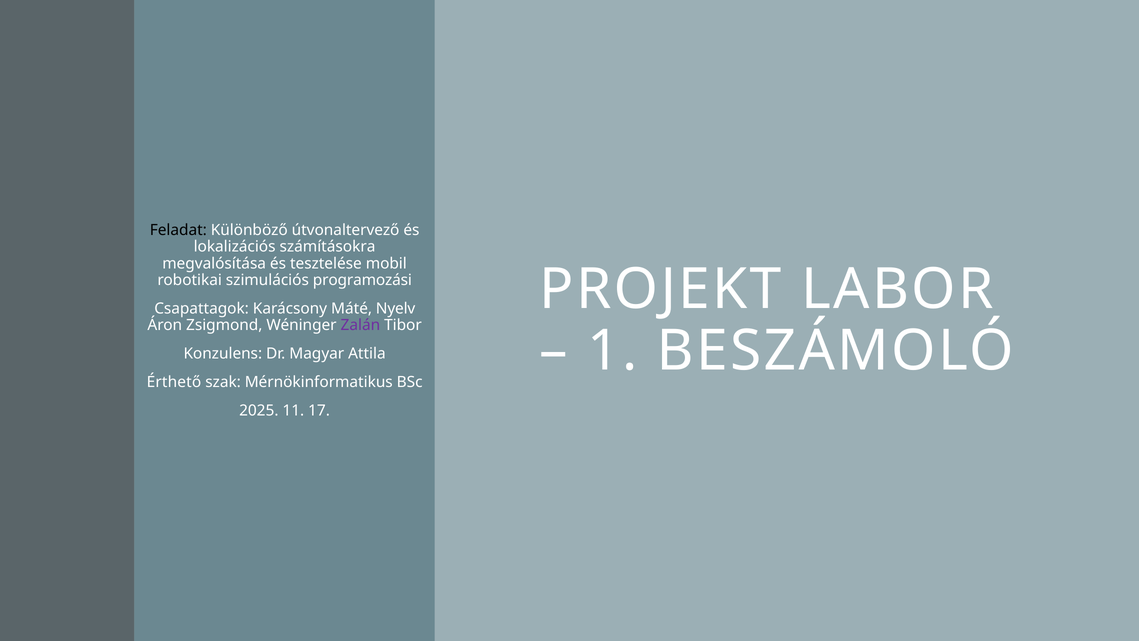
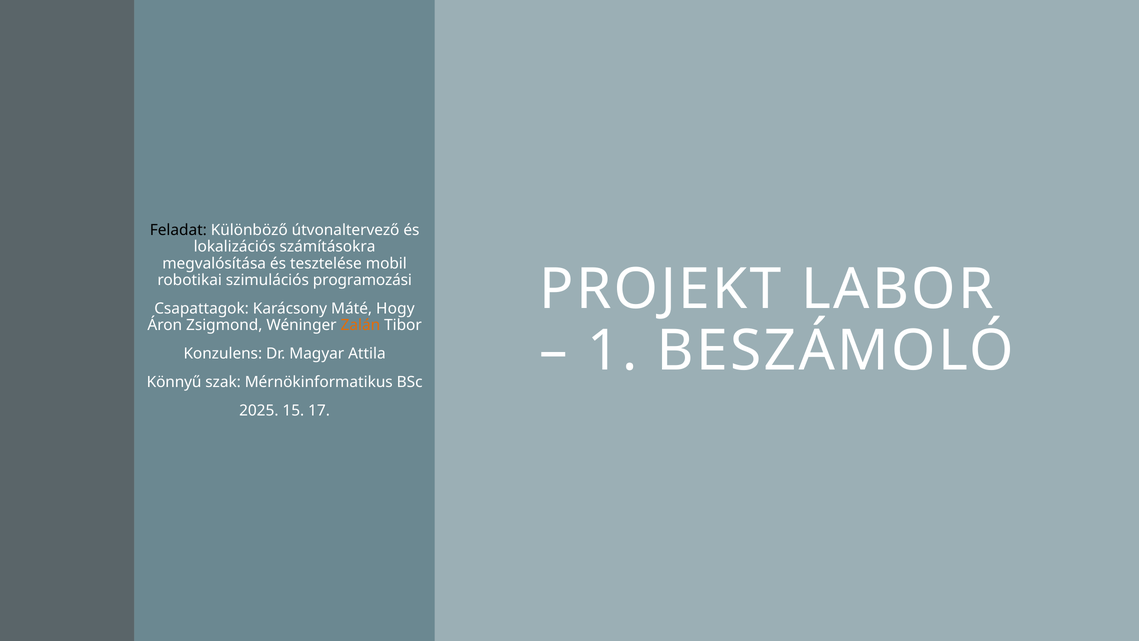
Nyelv: Nyelv -> Hogy
Zalán colour: purple -> orange
Érthető: Érthető -> Könnyű
11: 11 -> 15
